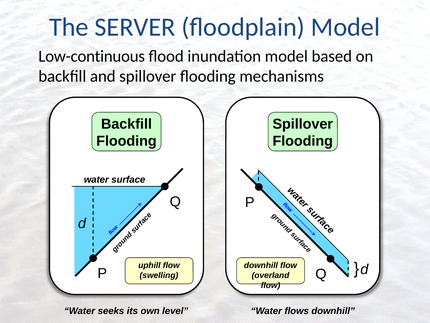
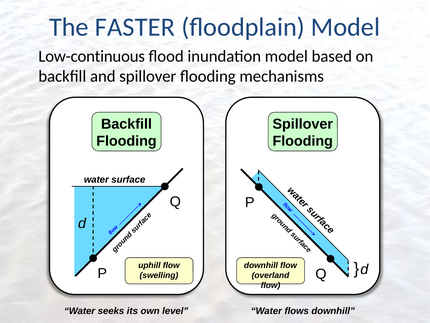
SERVER: SERVER -> FASTER
